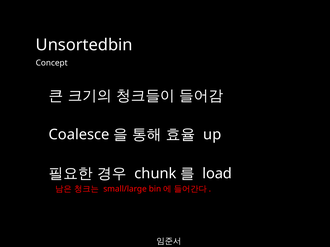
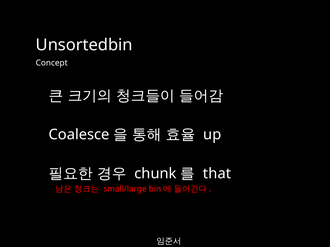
load: load -> that
